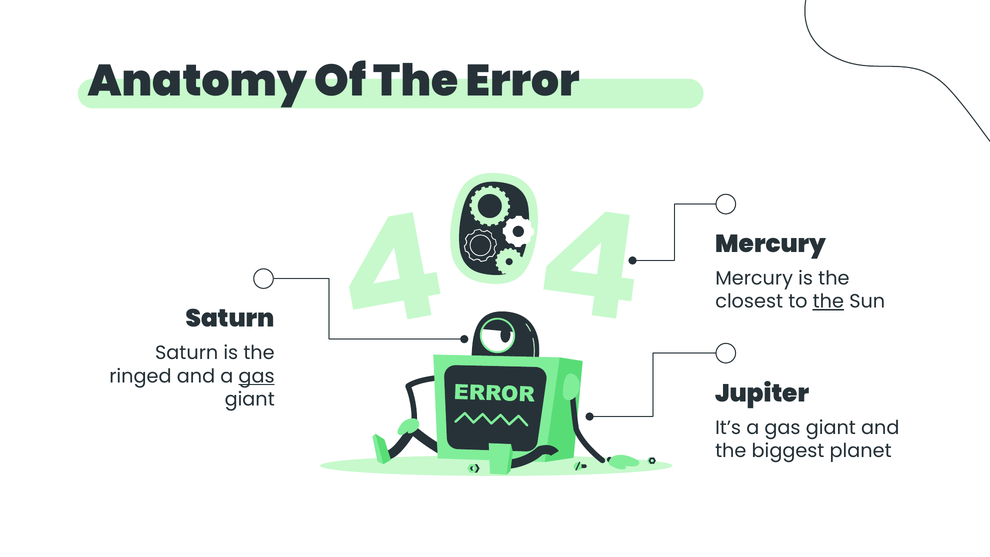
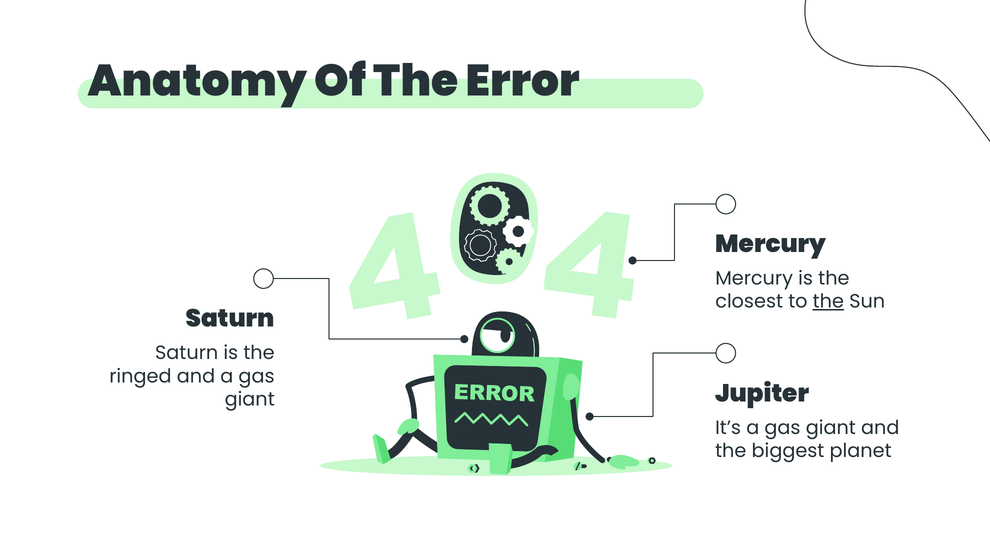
gas at (257, 376) underline: present -> none
